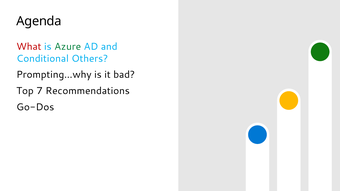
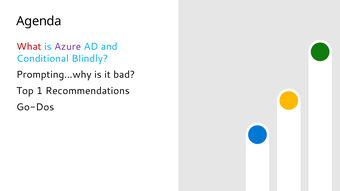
Azure colour: green -> purple
Others: Others -> Blindly
7: 7 -> 1
